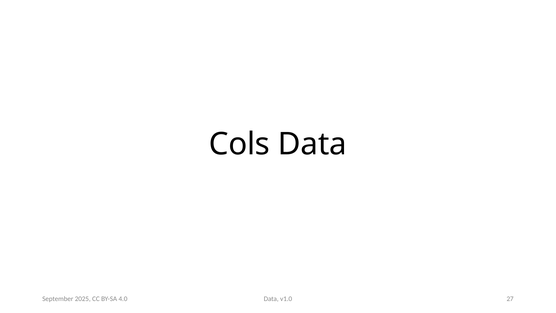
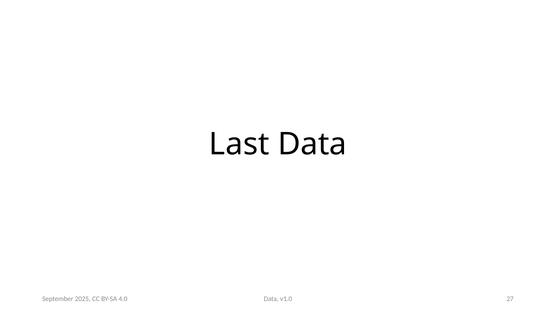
Cols: Cols -> Last
